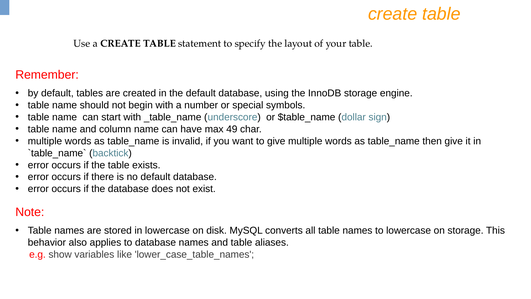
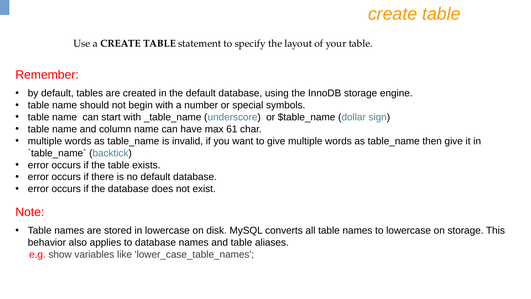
49: 49 -> 61
